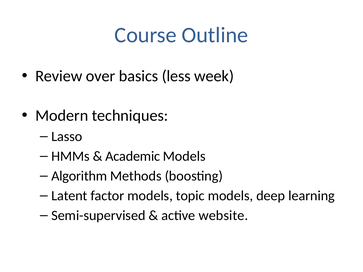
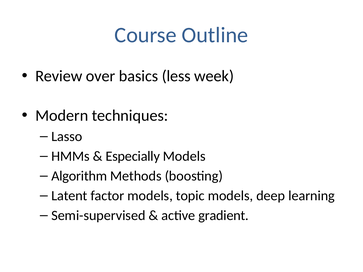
Academic: Academic -> Especially
website: website -> gradient
